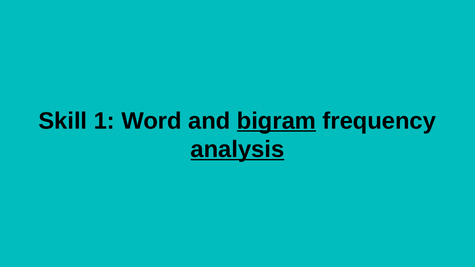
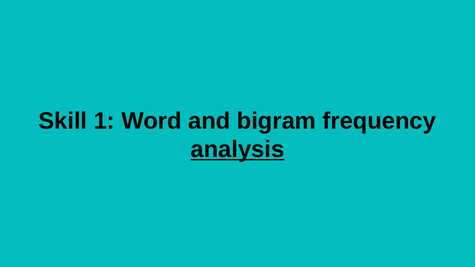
bigram underline: present -> none
